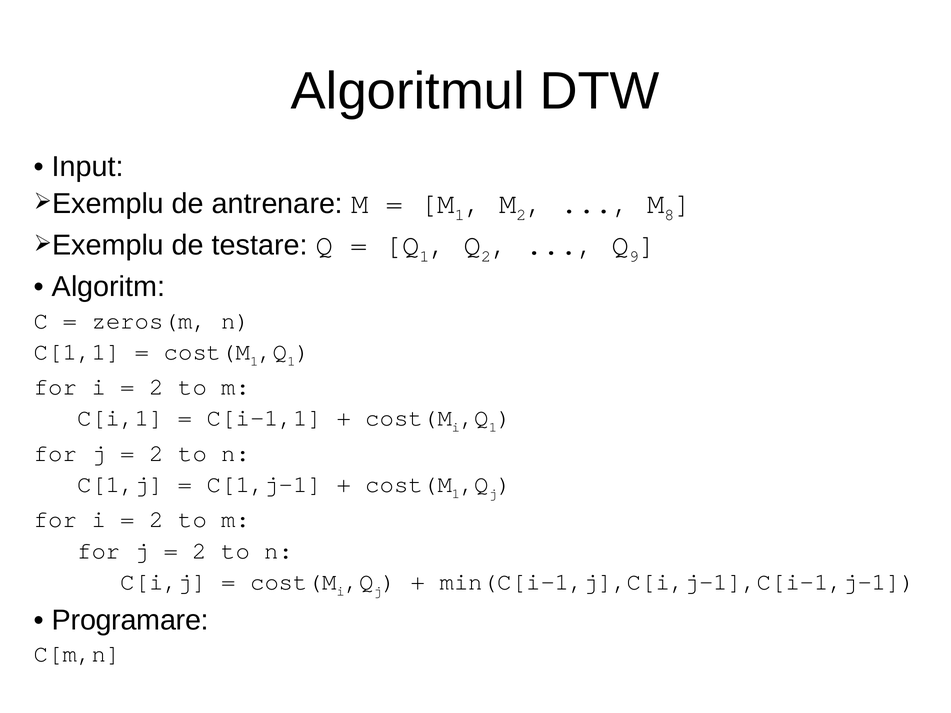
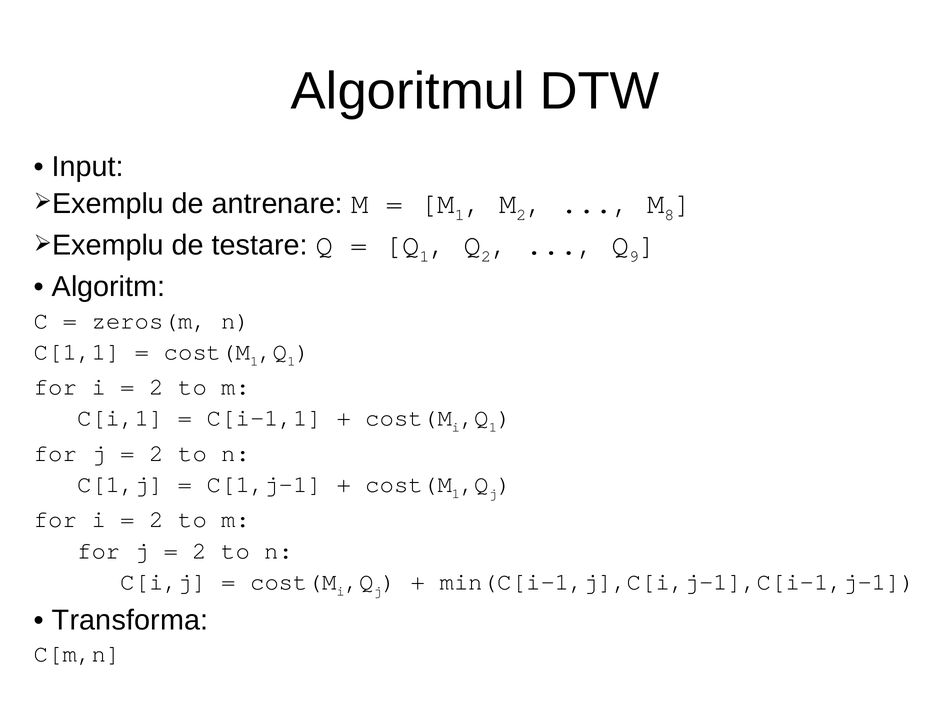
Programare: Programare -> Transforma
